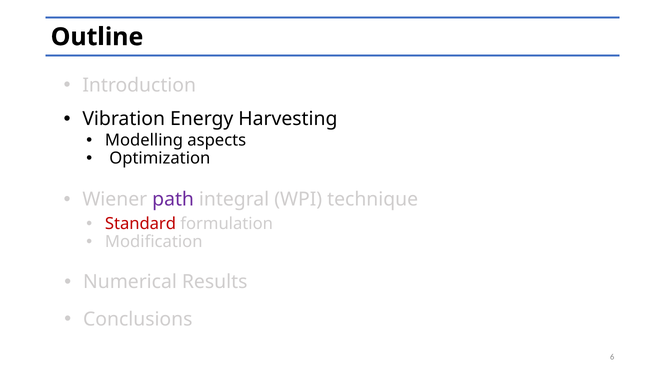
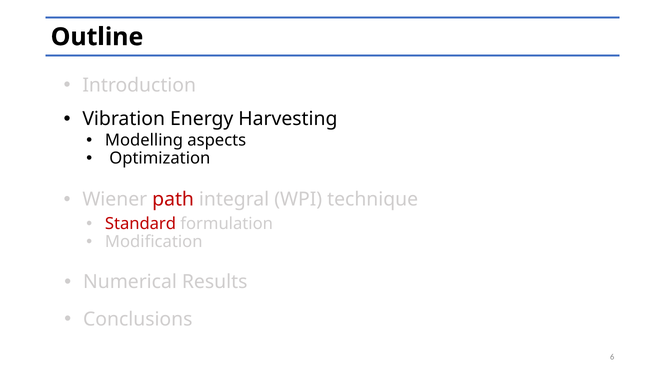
path colour: purple -> red
